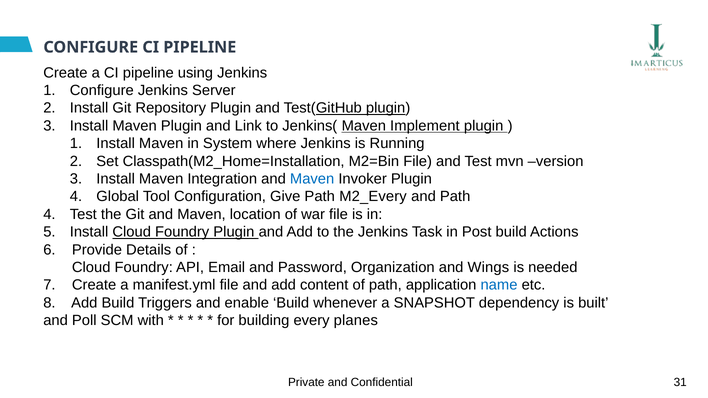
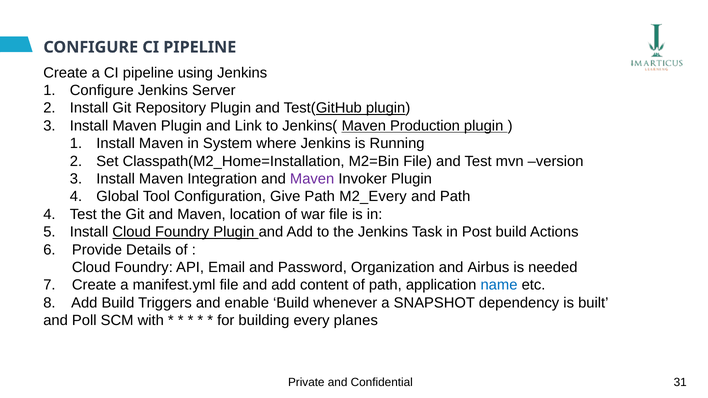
Implement: Implement -> Production
Maven at (312, 179) colour: blue -> purple
Wings: Wings -> Airbus
